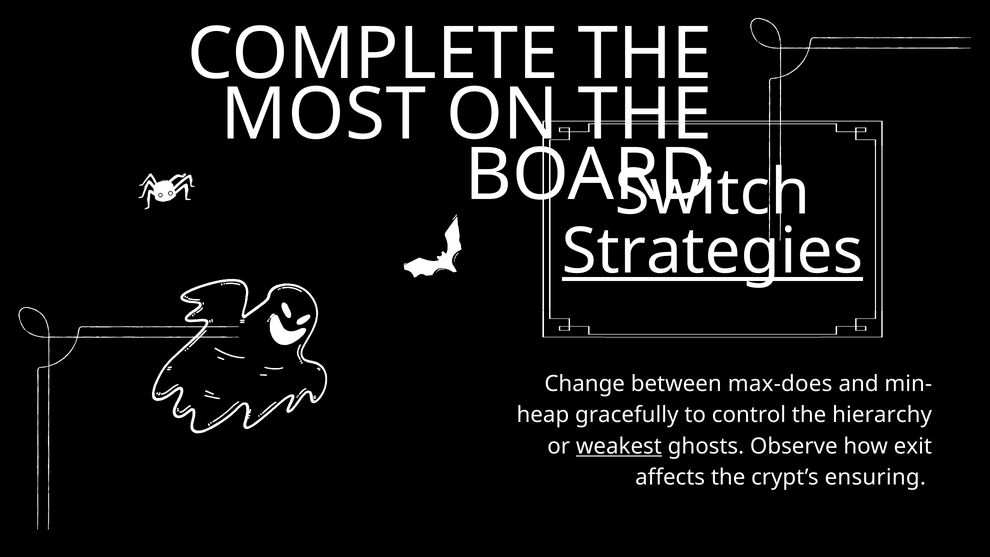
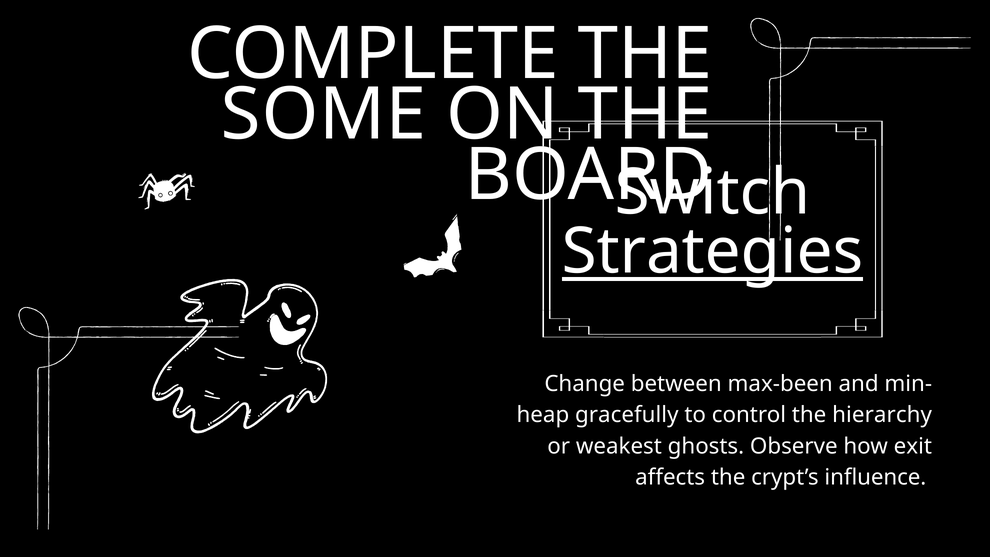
MOST: MOST -> SOME
max-does: max-does -> max-been
weakest underline: present -> none
ensuring: ensuring -> influence
